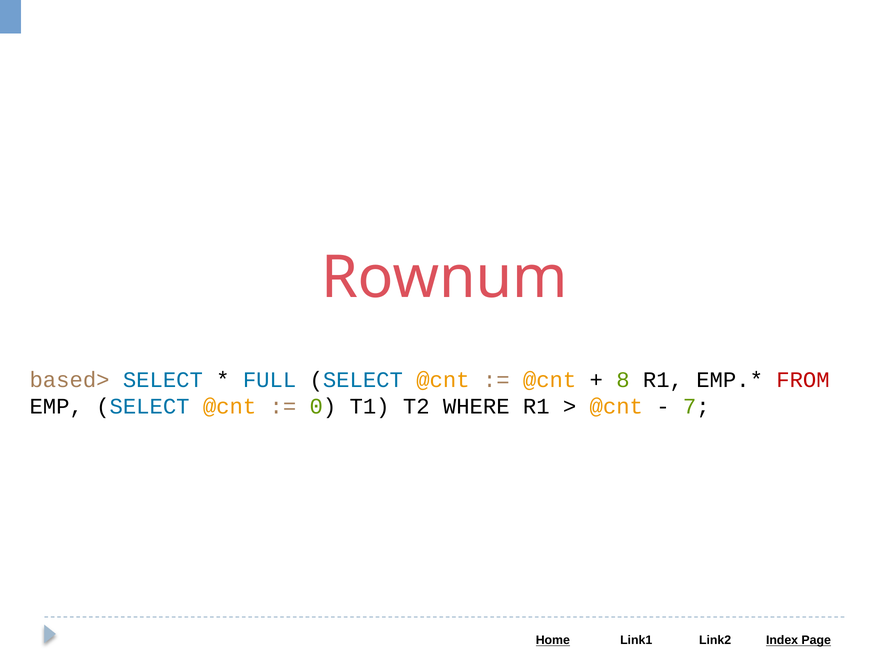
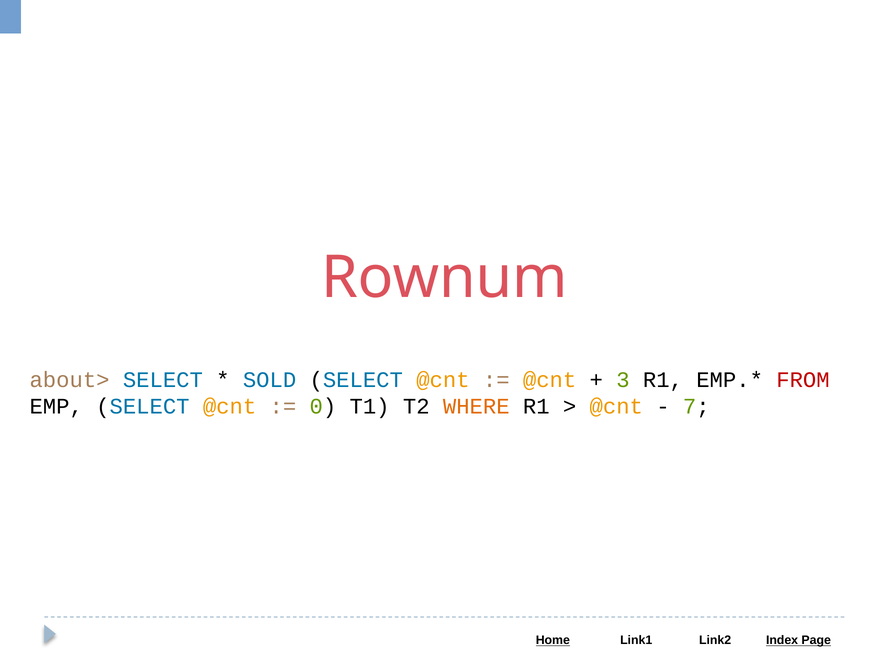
based>: based> -> about>
FULL: FULL -> SOLD
8: 8 -> 3
WHERE colour: black -> orange
